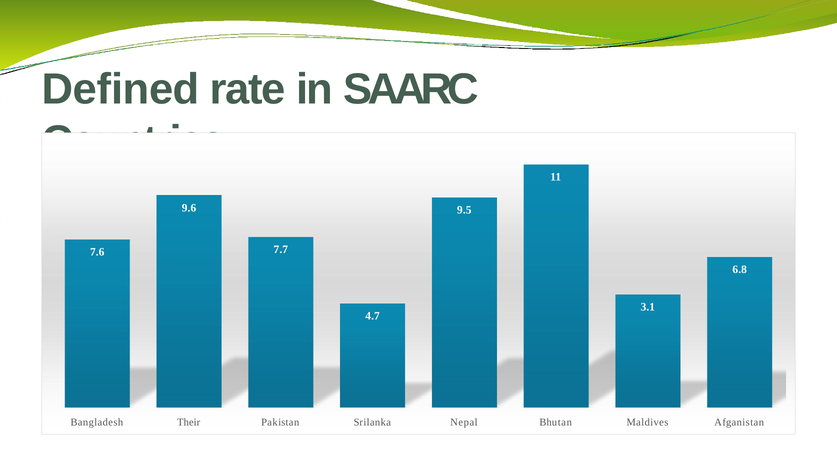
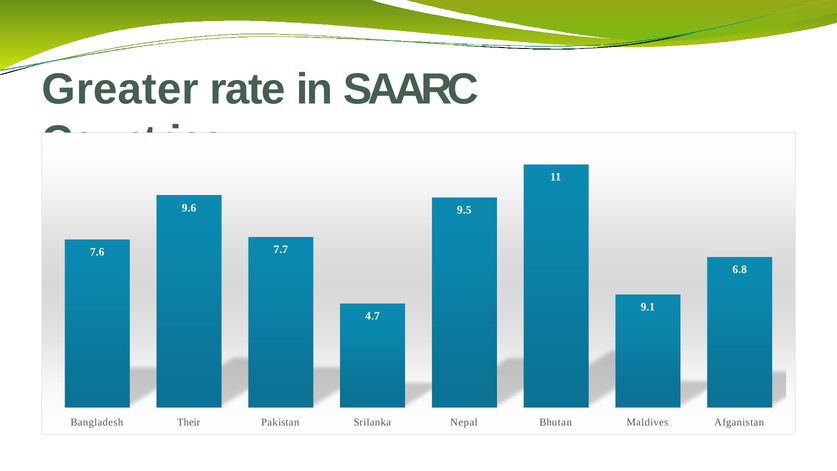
Defined: Defined -> Greater
3.1: 3.1 -> 9.1
